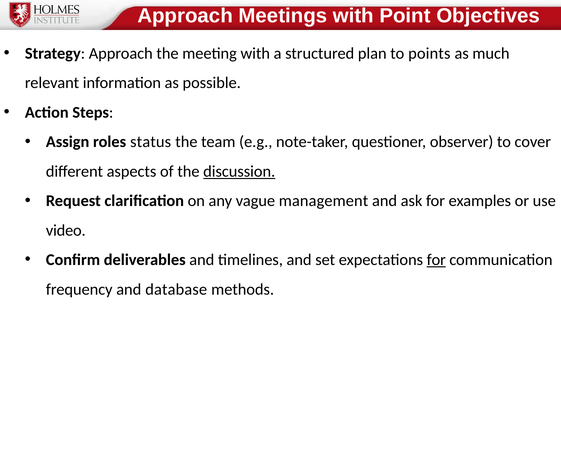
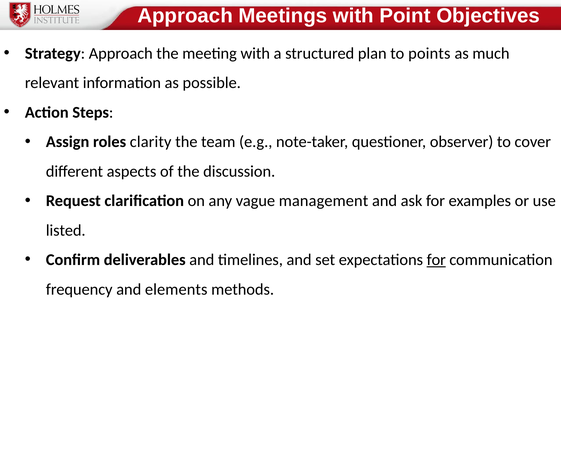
status: status -> clarity
discussion underline: present -> none
video: video -> listed
database: database -> elements
